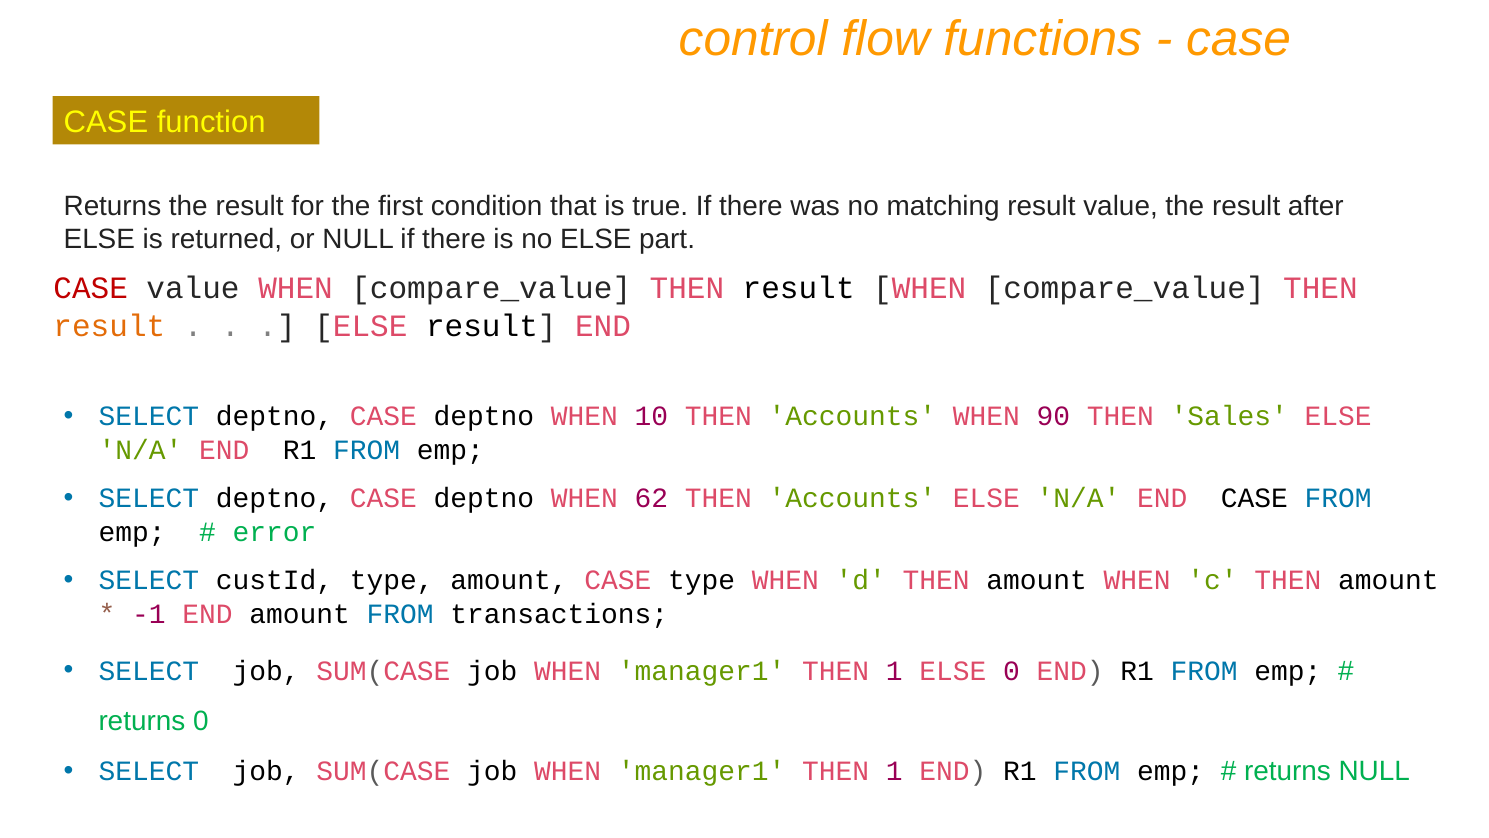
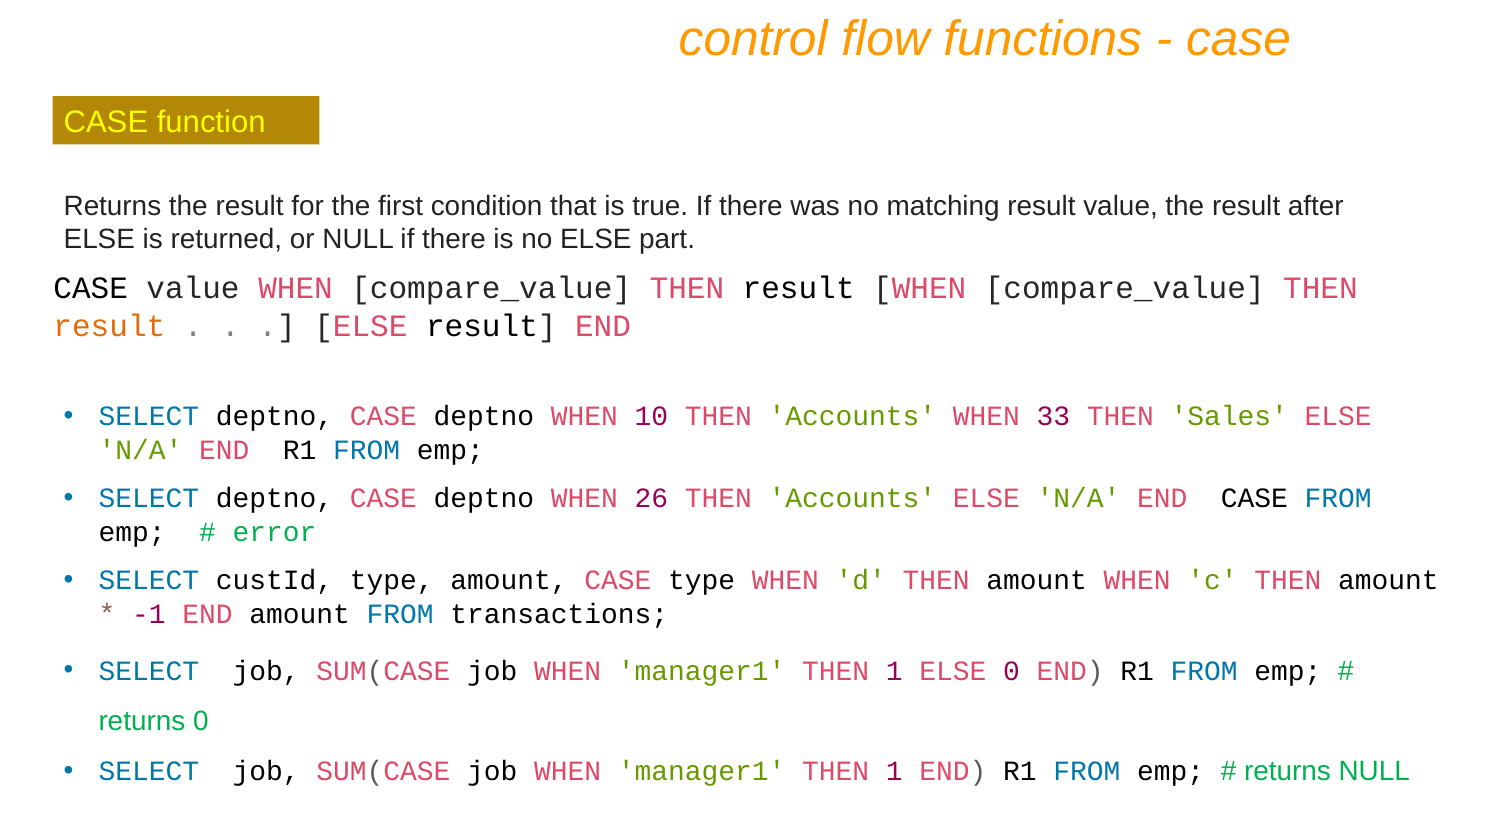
CASE at (91, 289) colour: red -> black
90: 90 -> 33
62: 62 -> 26
